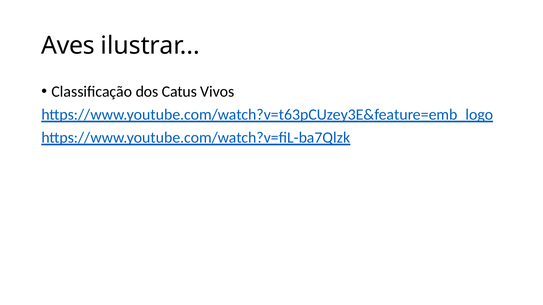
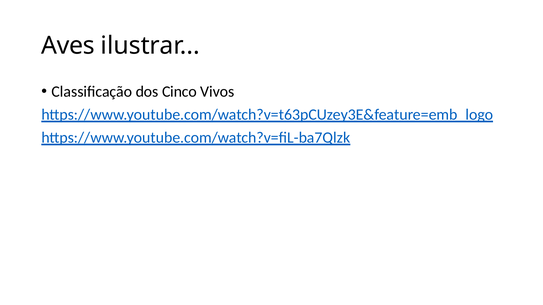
Catus: Catus -> Cinco
